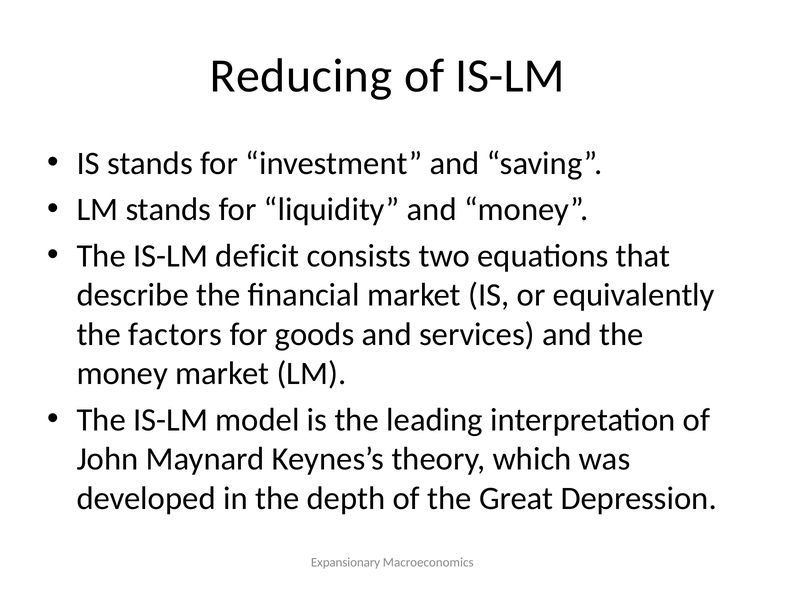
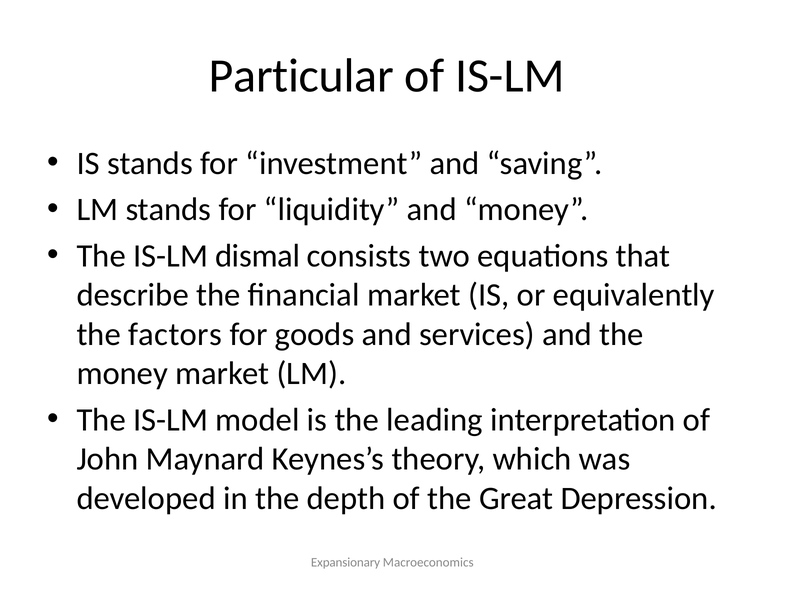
Reducing: Reducing -> Particular
deficit: deficit -> dismal
